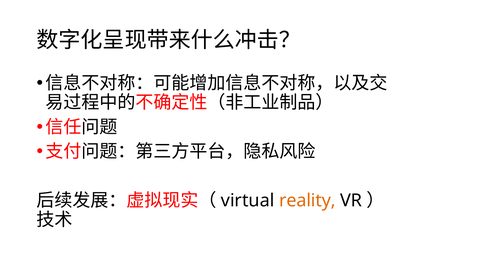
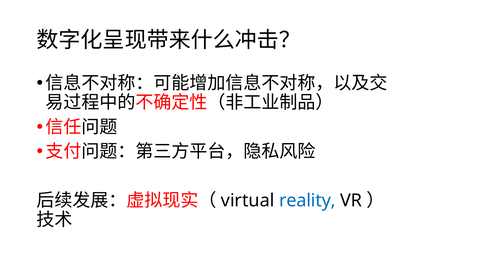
reality colour: orange -> blue
